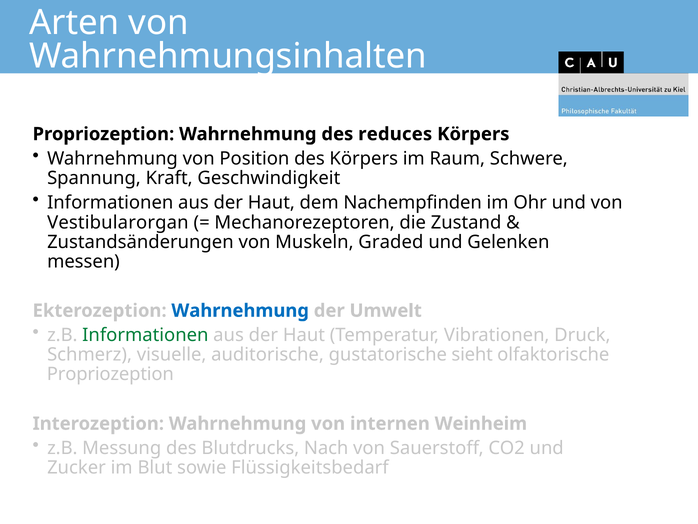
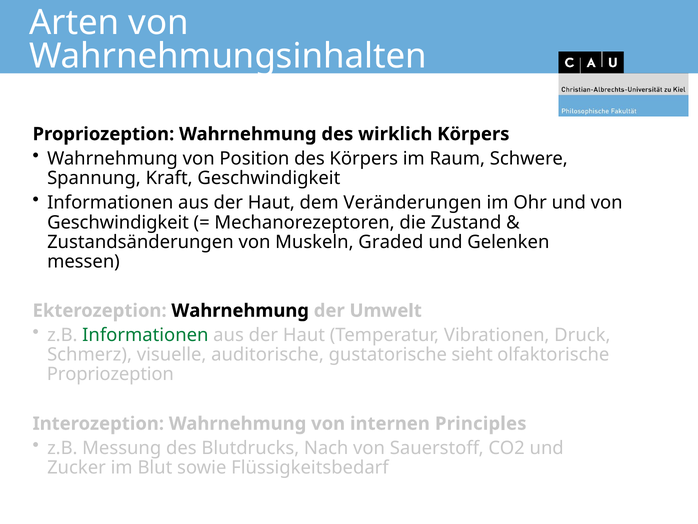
reduces: reduces -> wirklich
Nachempfinden: Nachempfinden -> Veränderungen
Vestibularorgan at (118, 222): Vestibularorgan -> Geschwindigkeit
Wahrnehmung at (240, 310) colour: blue -> black
Weinheim: Weinheim -> Principles
